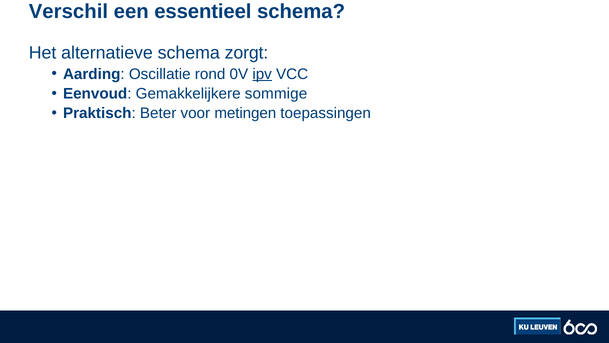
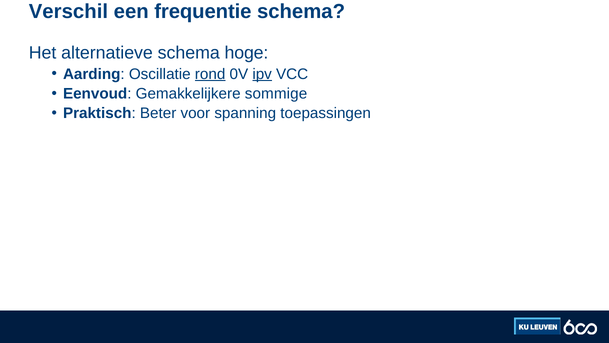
essentieel: essentieel -> frequentie
zorgt: zorgt -> hoge
rond underline: none -> present
metingen: metingen -> spanning
